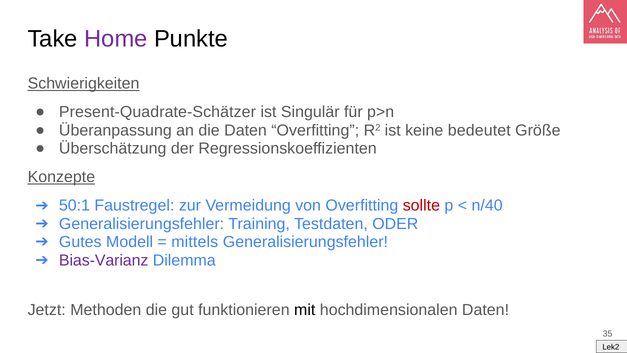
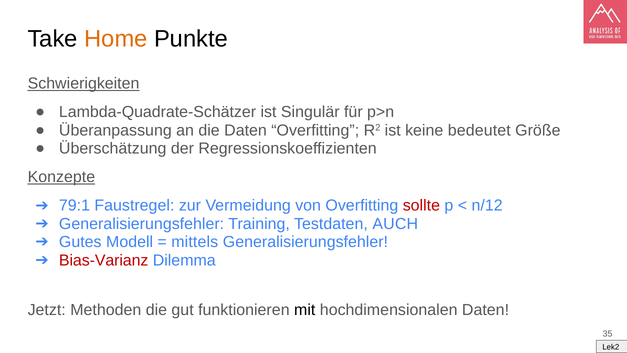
Home colour: purple -> orange
Present-Quadrate-Schätzer: Present-Quadrate-Schätzer -> Lambda-Quadrate-Schätzer
50:1: 50:1 -> 79:1
n/40: n/40 -> n/12
ODER: ODER -> AUCH
Bias-Varianz colour: purple -> red
